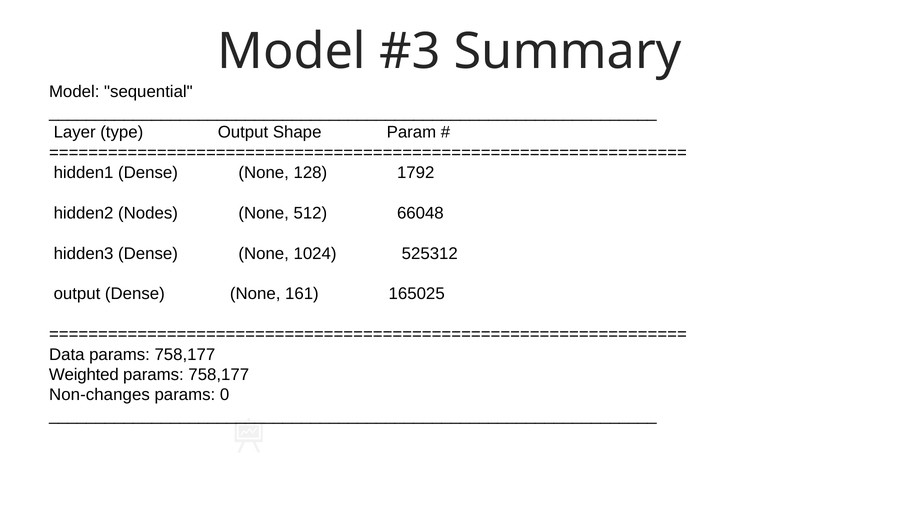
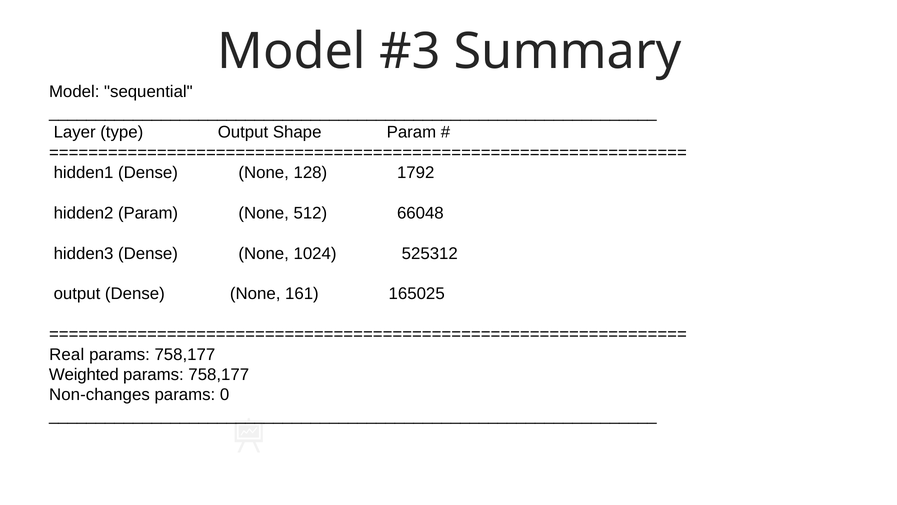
hidden2 Nodes: Nodes -> Param
Data: Data -> Real
